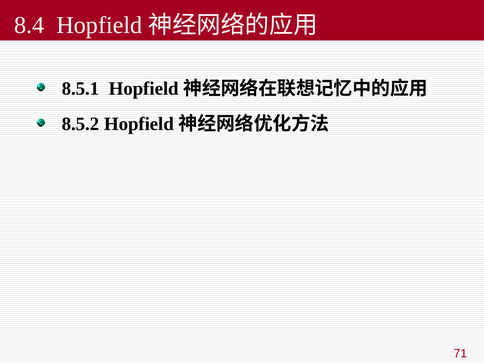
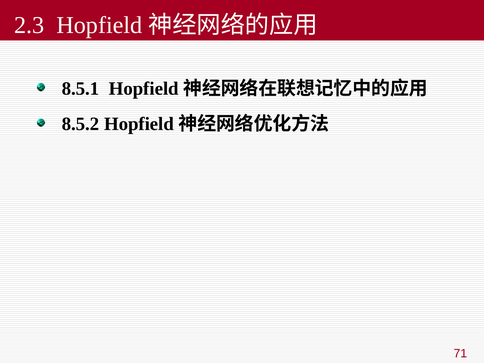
8.4: 8.4 -> 2.3
